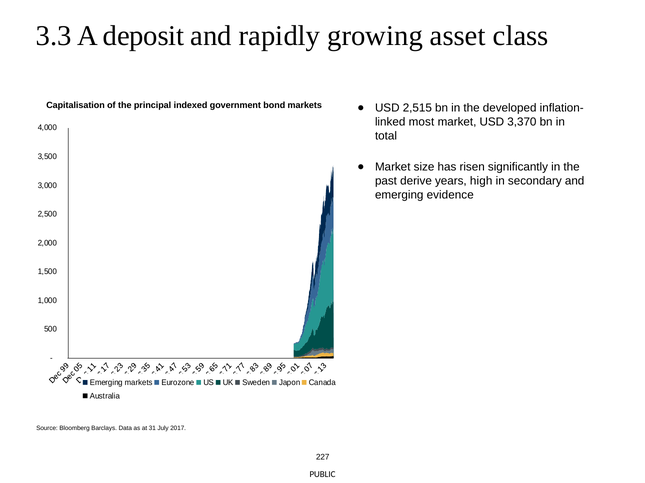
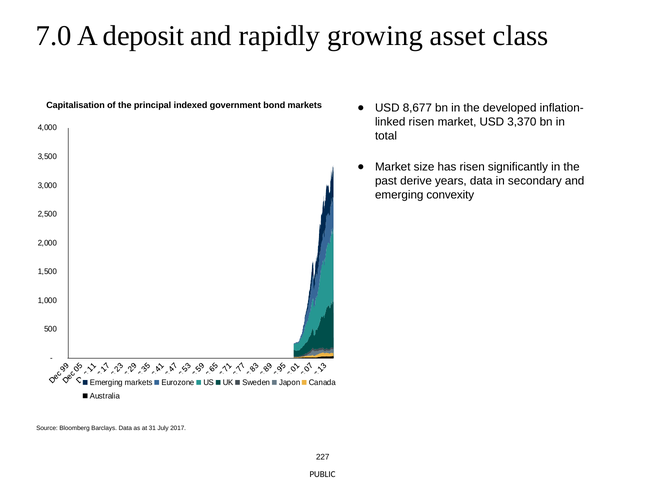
3.3: 3.3 -> 7.0
2,515: 2,515 -> 8,677
most at (421, 122): most -> risen
years high: high -> data
evidence: evidence -> convexity
